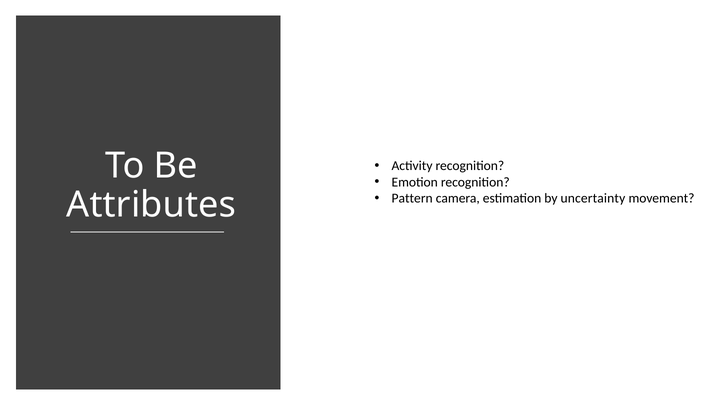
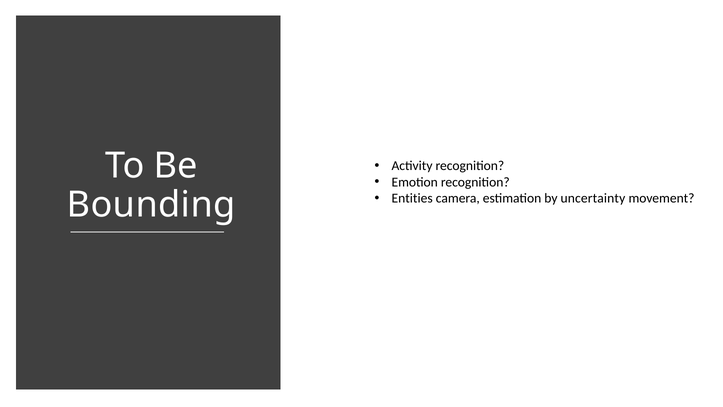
Pattern: Pattern -> Entities
Attributes: Attributes -> Bounding
